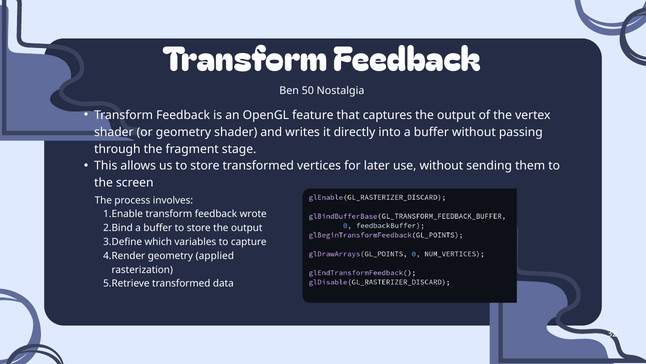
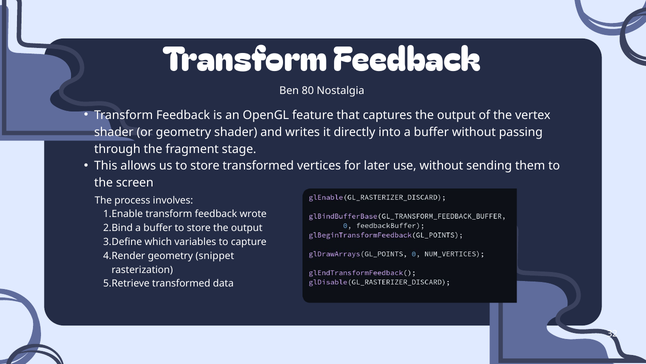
50: 50 -> 80
applied: applied -> snippet
